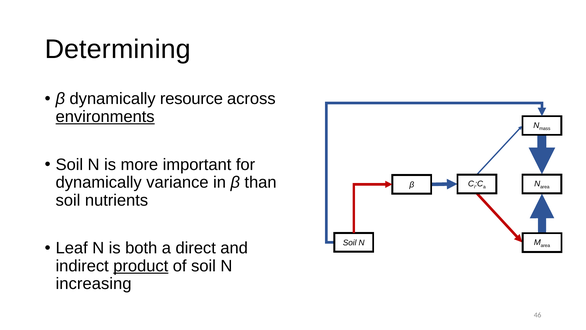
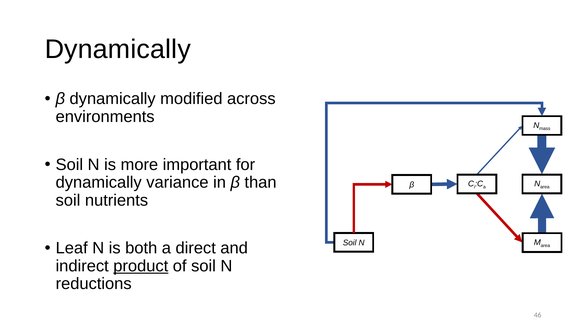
Determining at (118, 49): Determining -> Dynamically
resource: resource -> modified
environments underline: present -> none
increasing: increasing -> reductions
